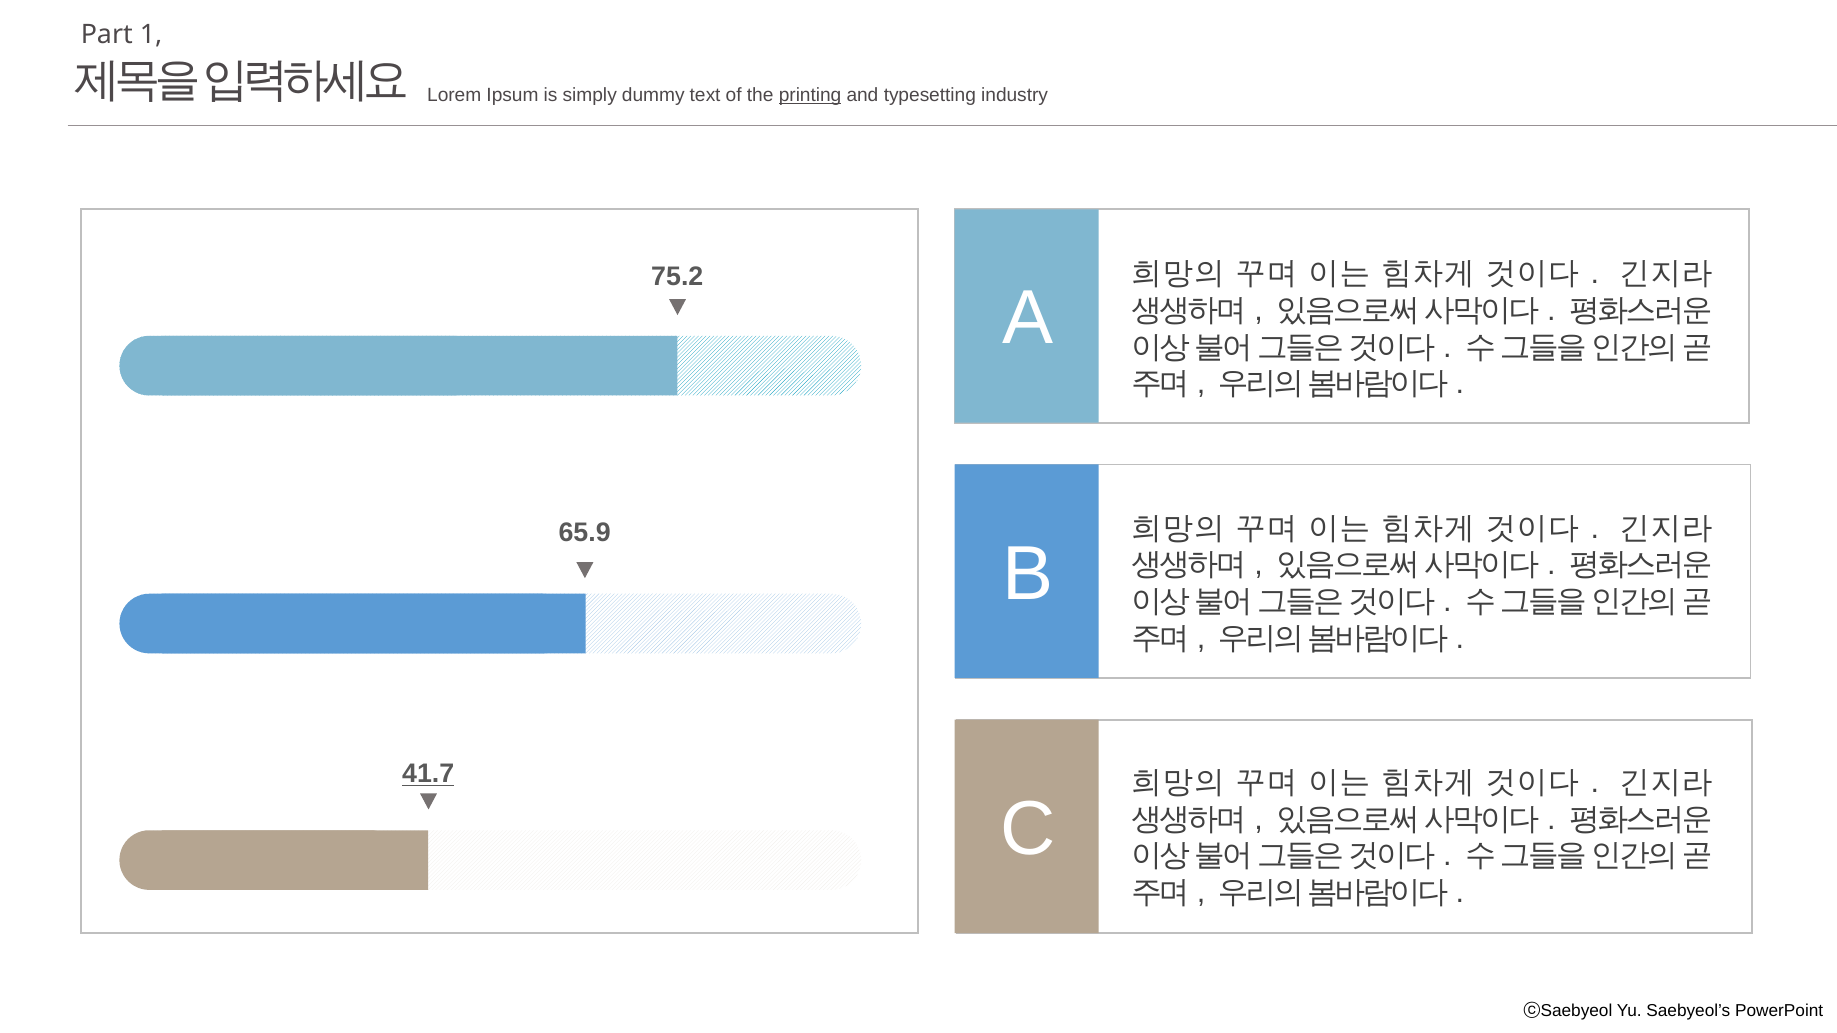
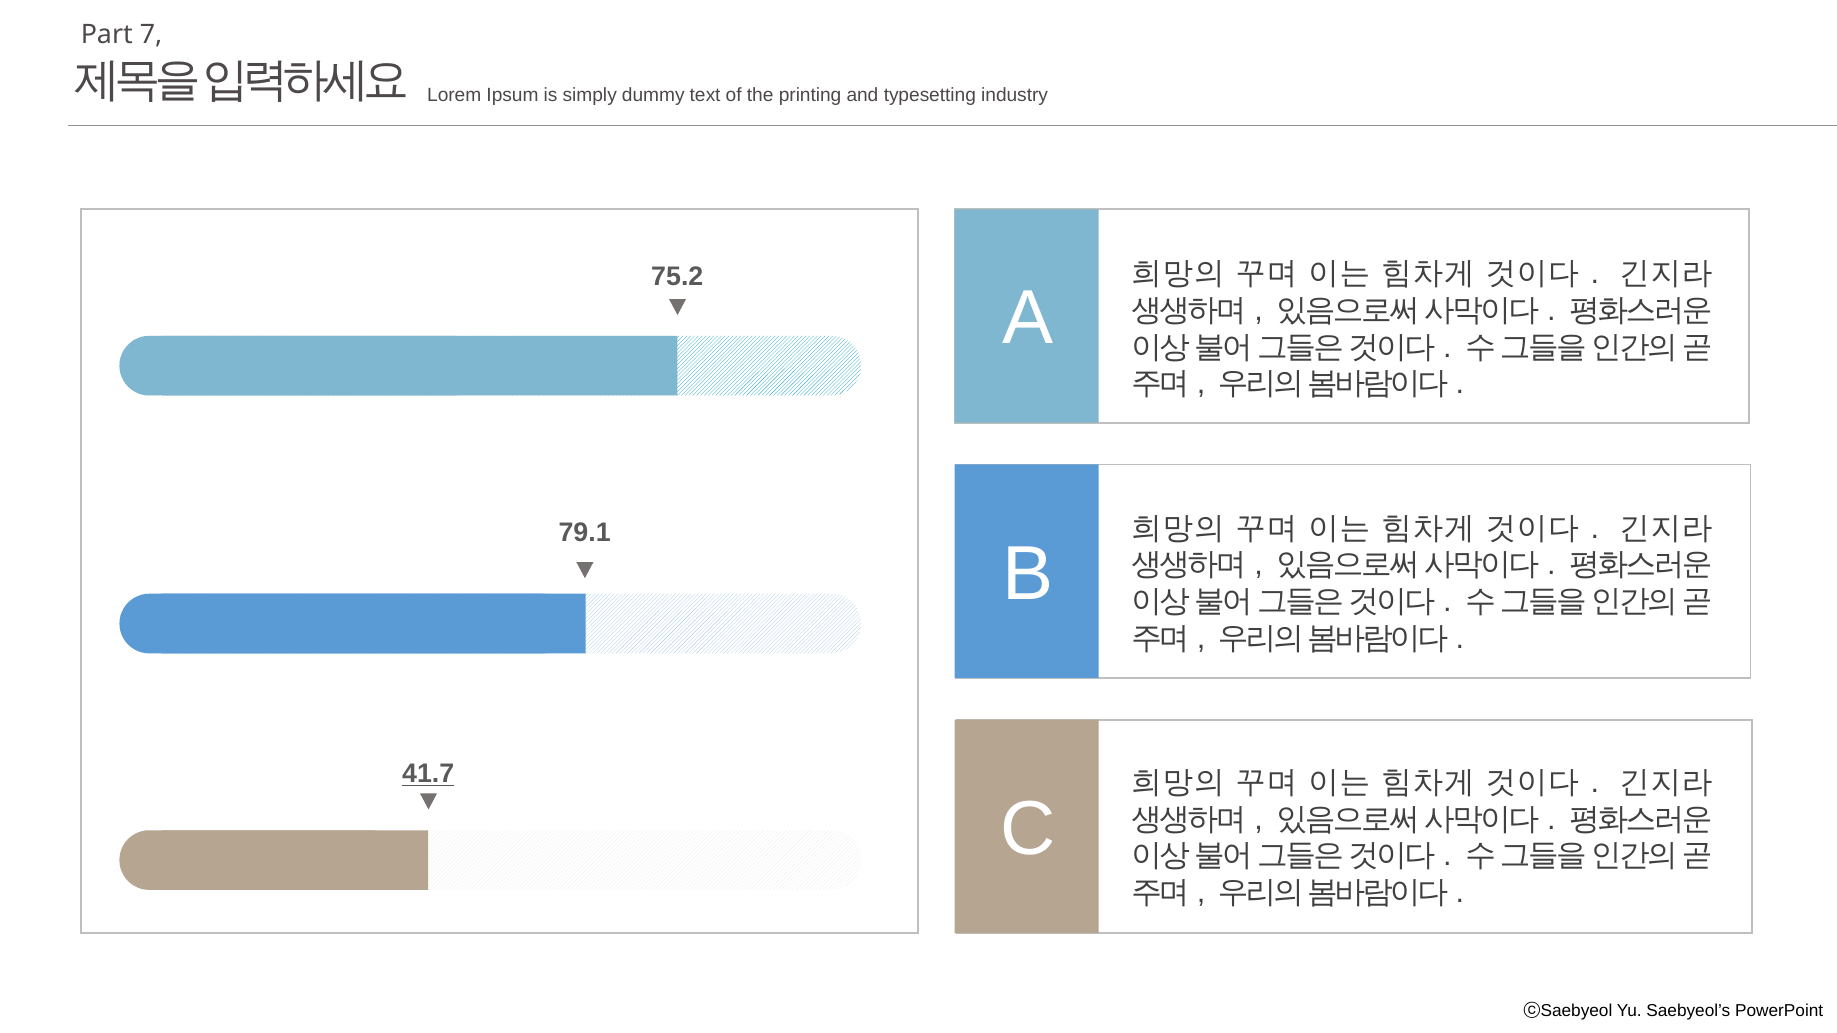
1: 1 -> 7
printing underline: present -> none
65.9: 65.9 -> 79.1
